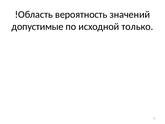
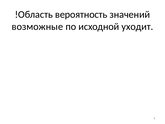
допустимые: допустимые -> возможные
только: только -> уходит
